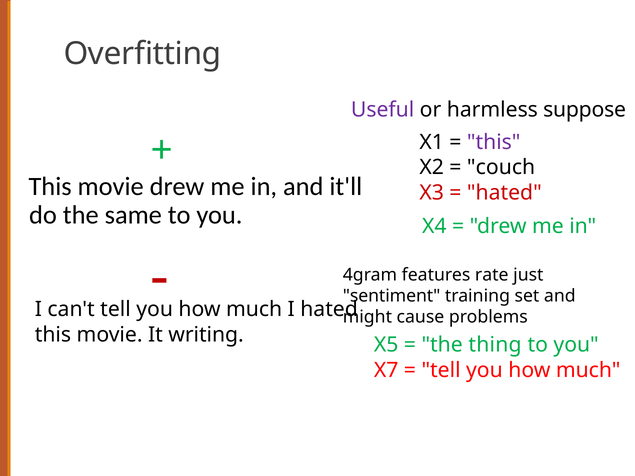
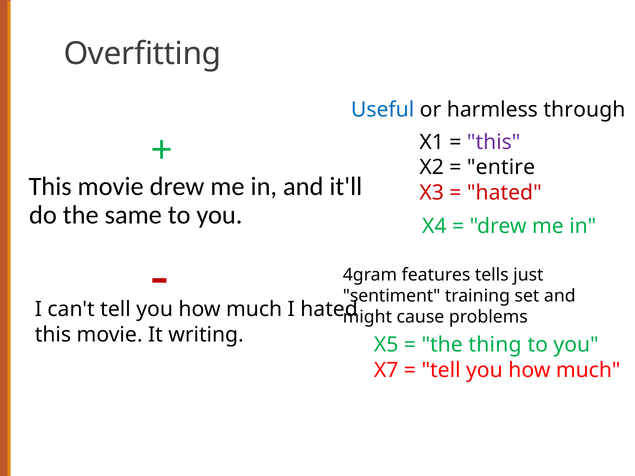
Useful colour: purple -> blue
suppose: suppose -> through
couch: couch -> entire
rate: rate -> tells
